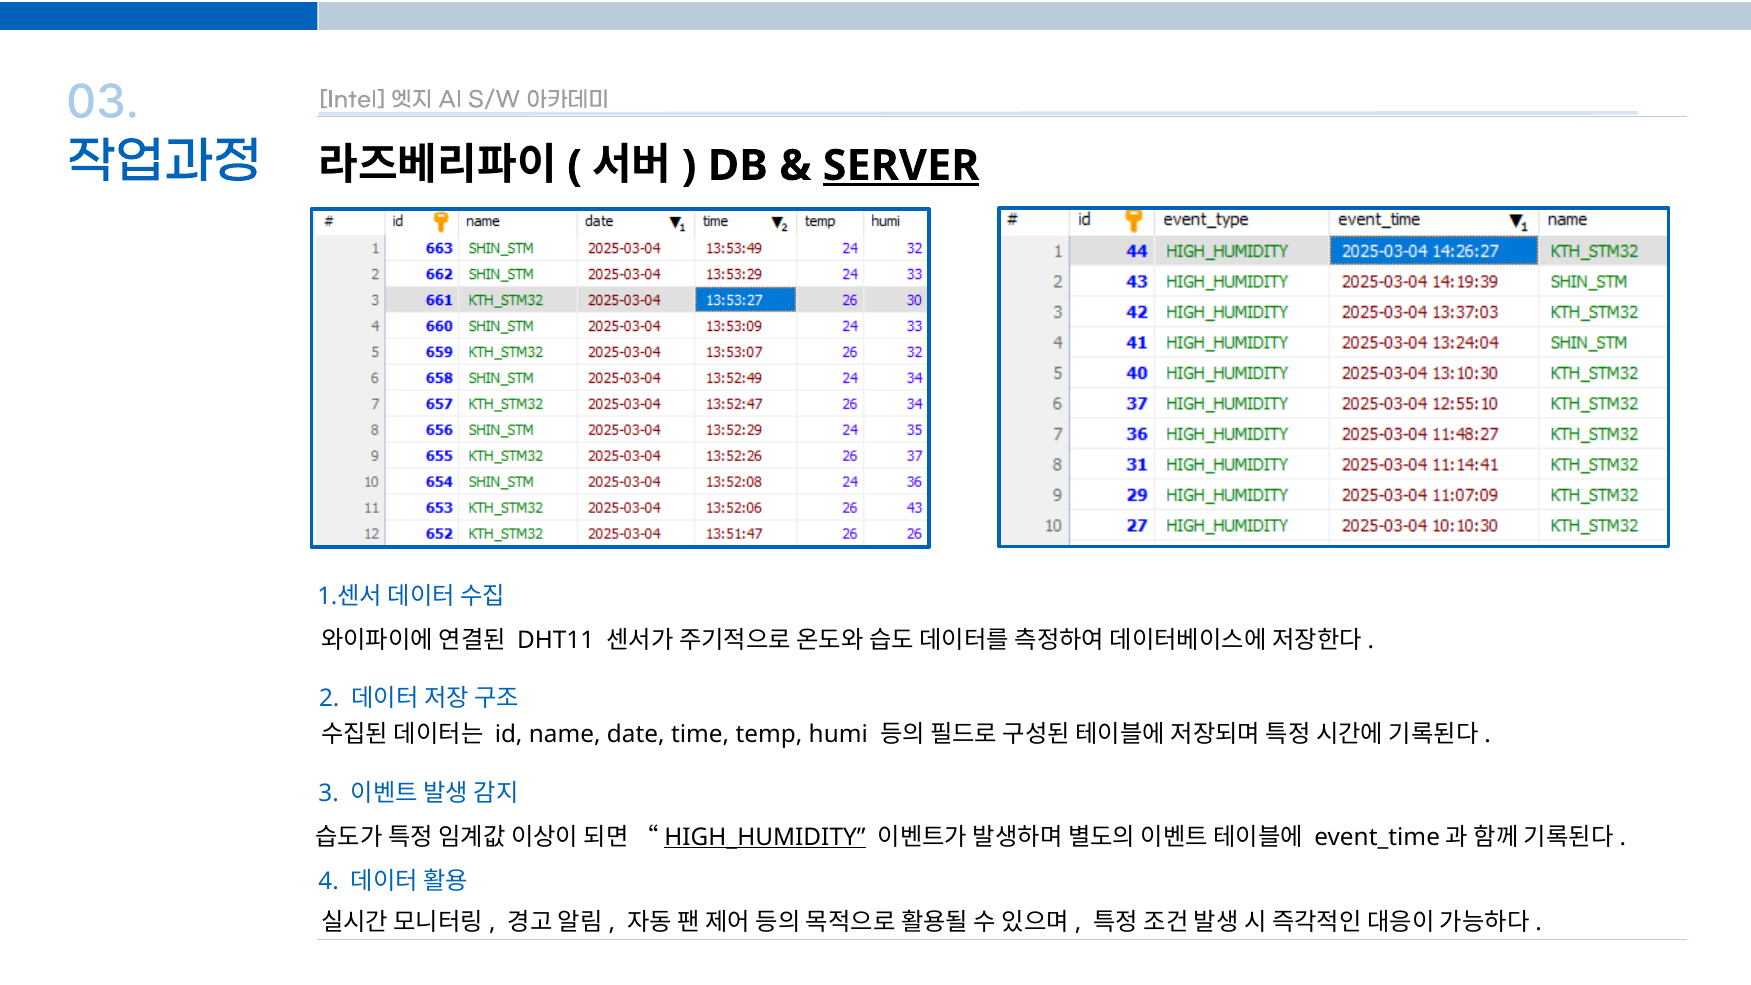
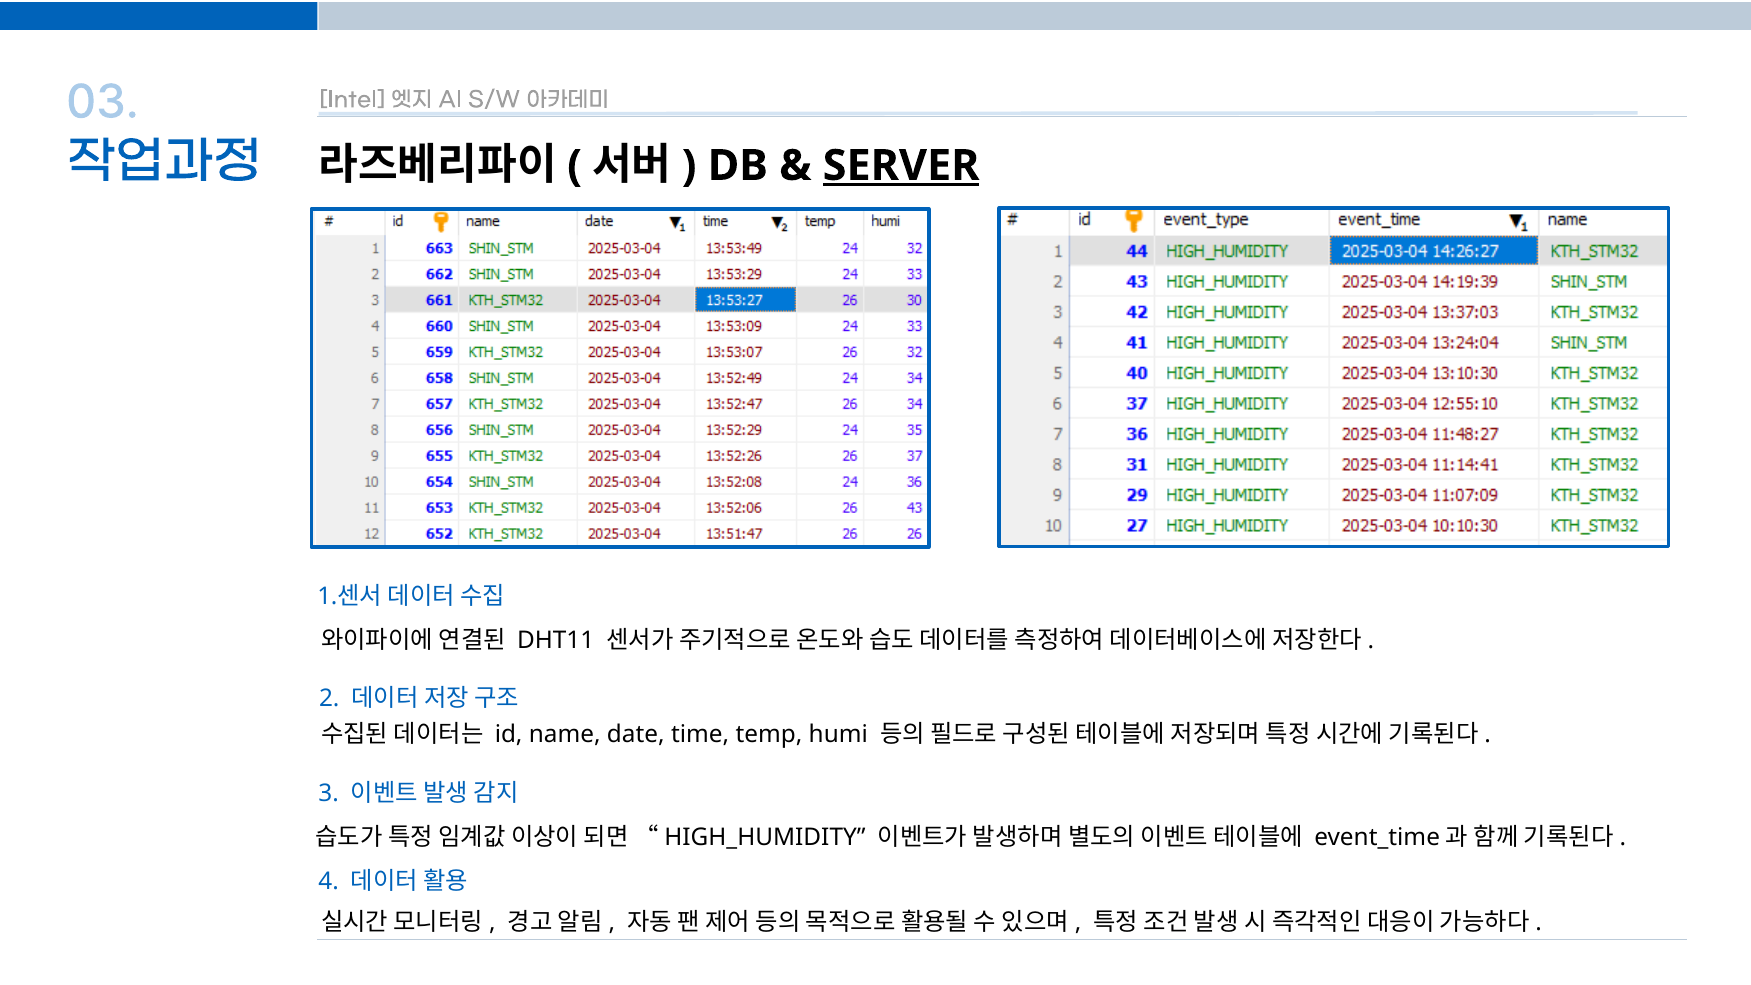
HIGH_HUMIDITY underline: present -> none
